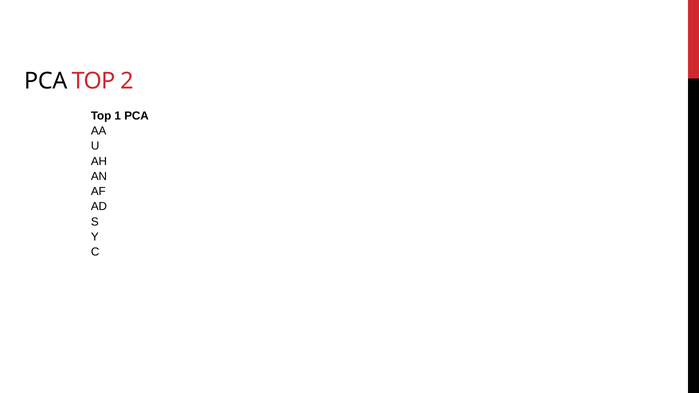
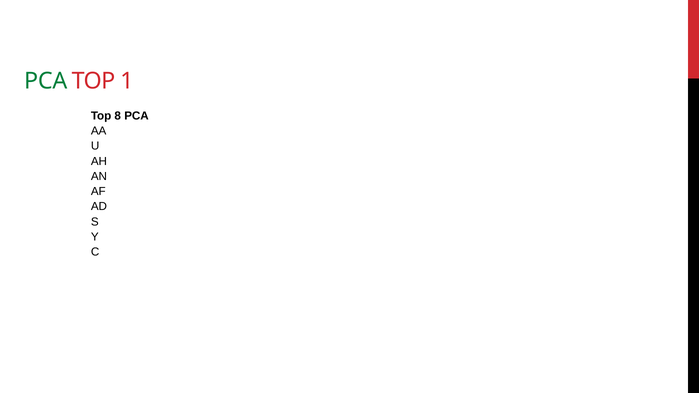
PCA at (46, 81) colour: black -> green
2: 2 -> 1
1: 1 -> 8
